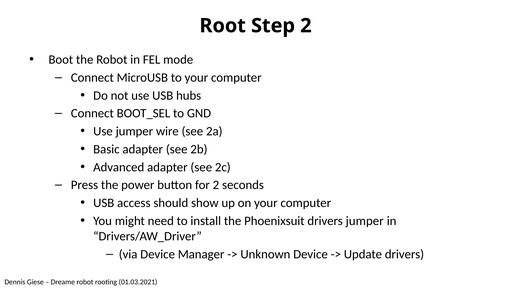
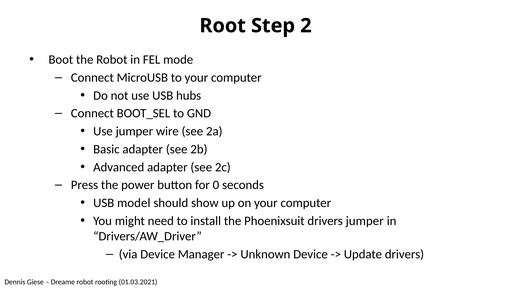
for 2: 2 -> 0
access: access -> model
